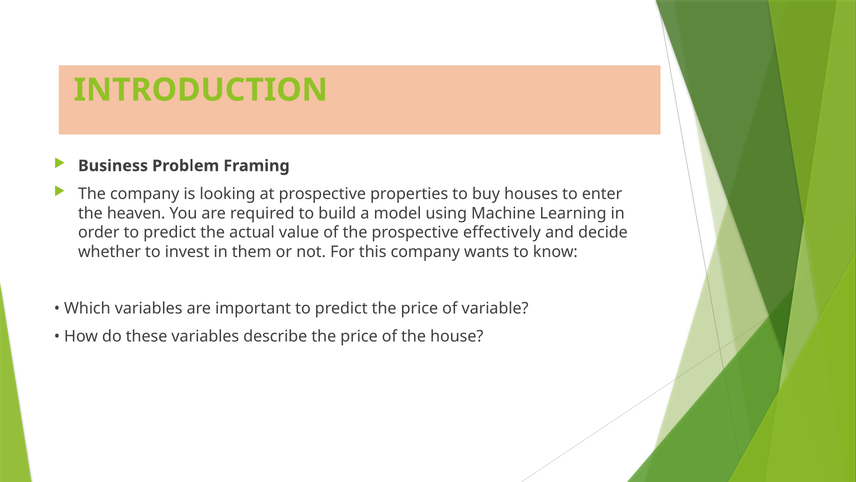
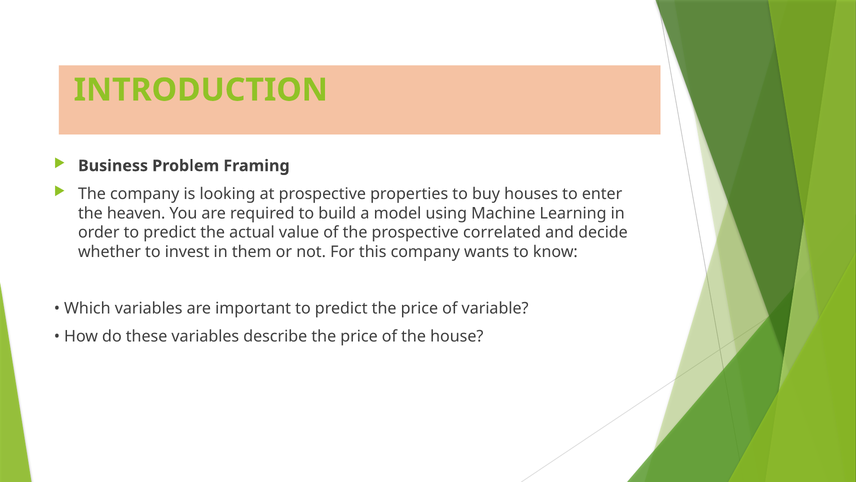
effectively: effectively -> correlated
